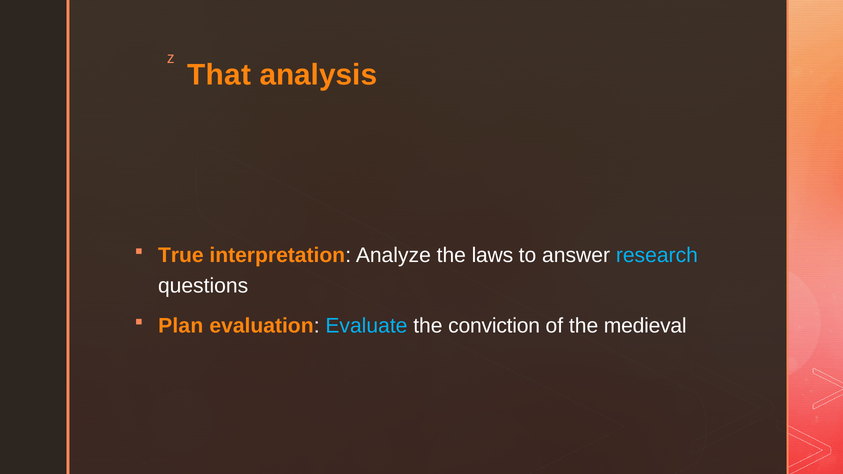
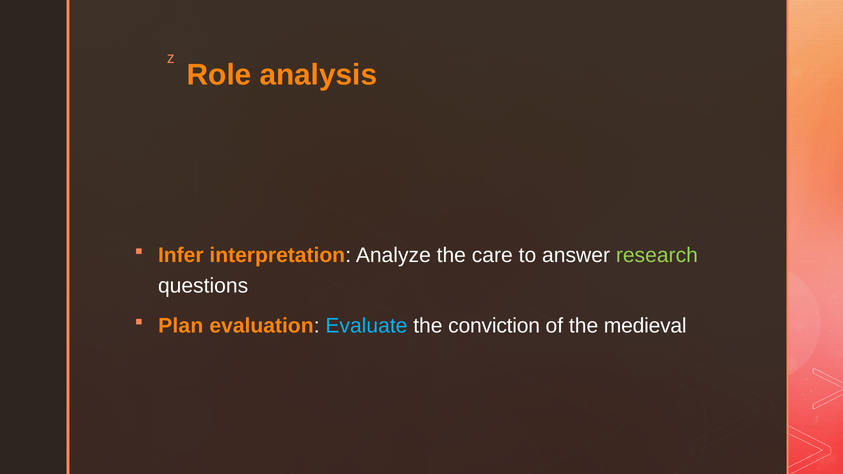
That: That -> Role
True: True -> Infer
laws: laws -> care
research colour: light blue -> light green
